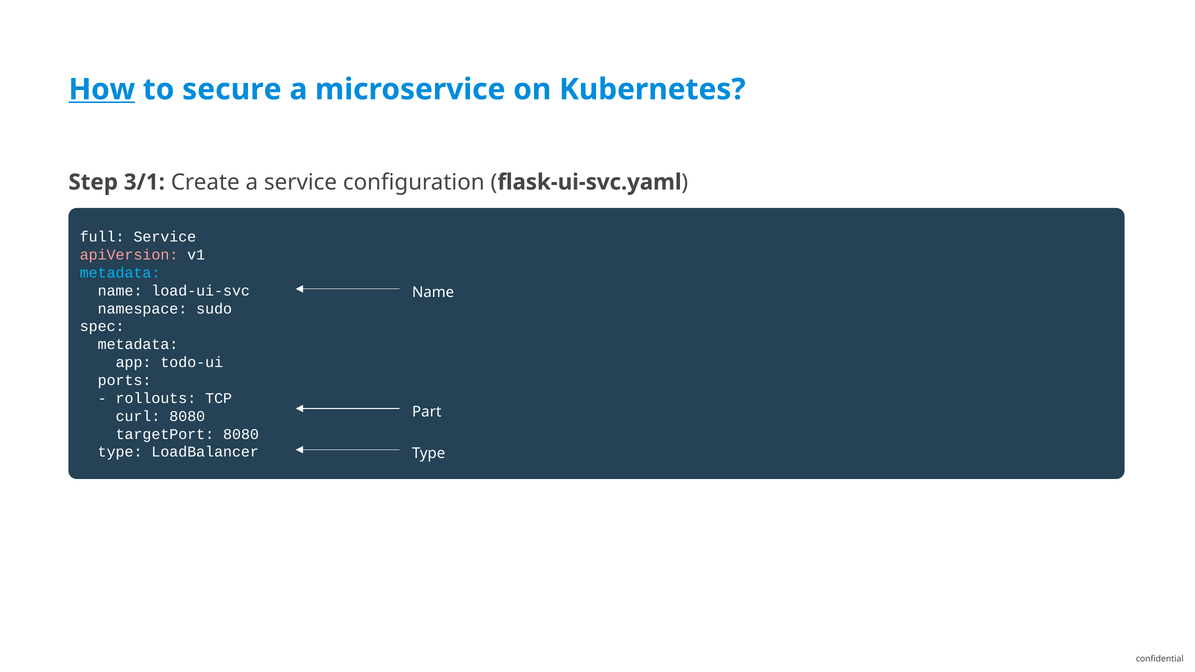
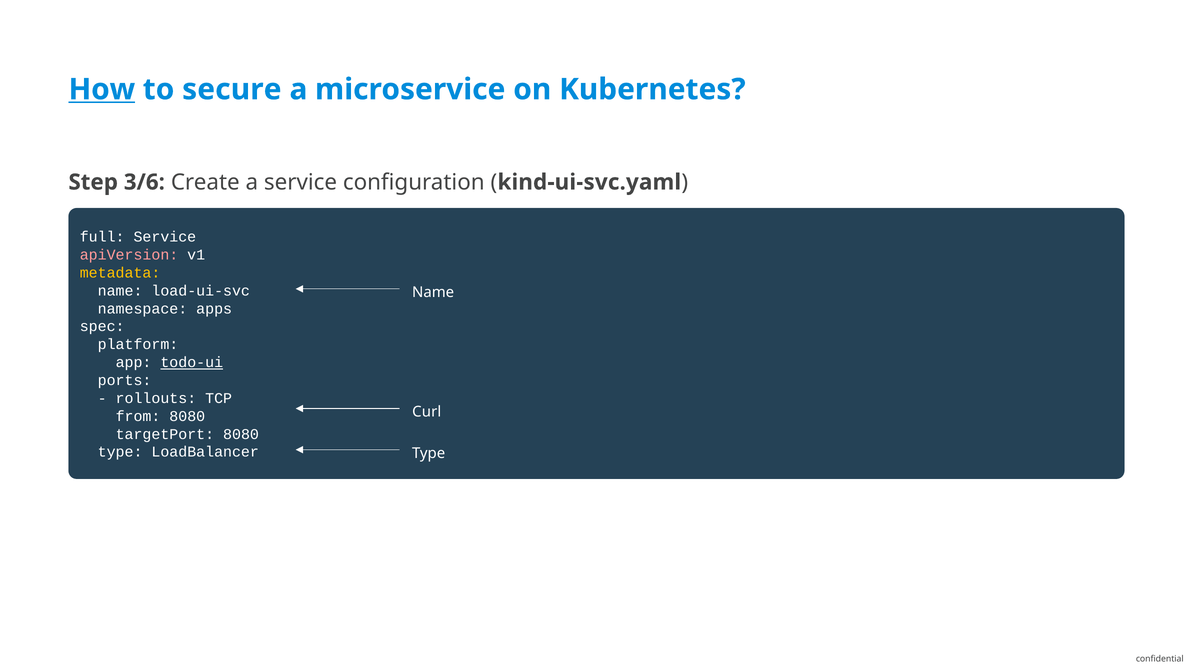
3/1: 3/1 -> 3/6
flask-ui-svc.yaml: flask-ui-svc.yaml -> kind-ui-svc.yaml
metadata at (120, 273) colour: light blue -> yellow
sudo: sudo -> apps
metadata at (138, 345): metadata -> platform
todo-ui underline: none -> present
Part: Part -> Curl
curl: curl -> from
